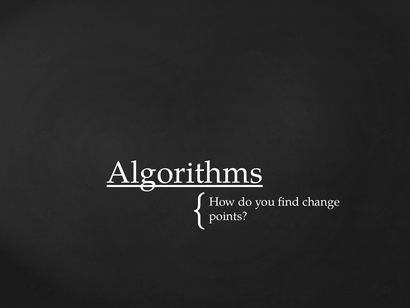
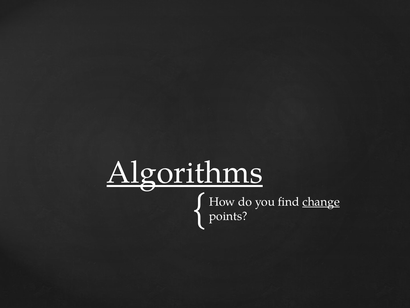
change underline: none -> present
